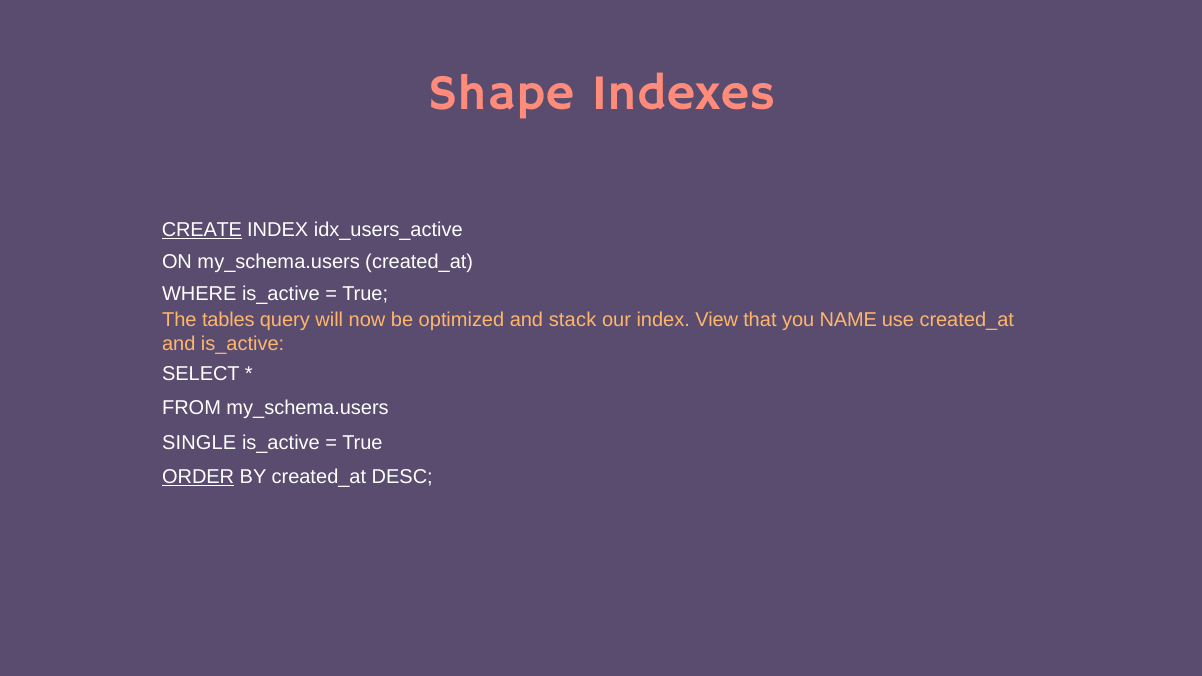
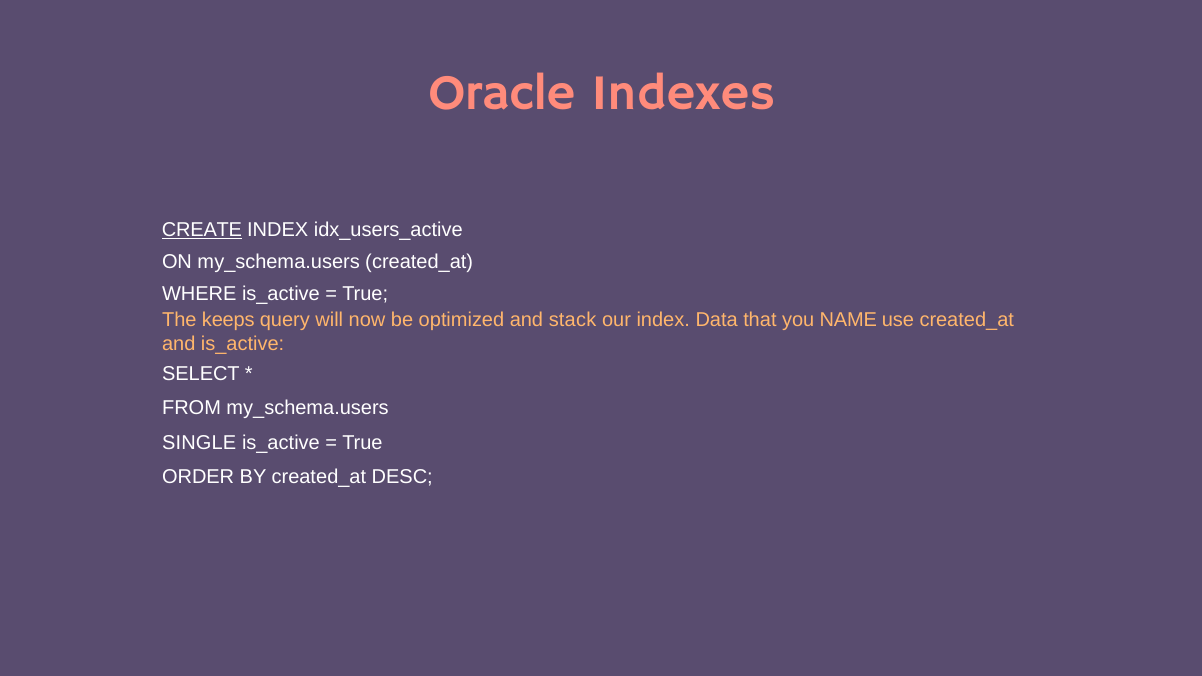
Shape: Shape -> Oracle
tables: tables -> keeps
View: View -> Data
ORDER underline: present -> none
